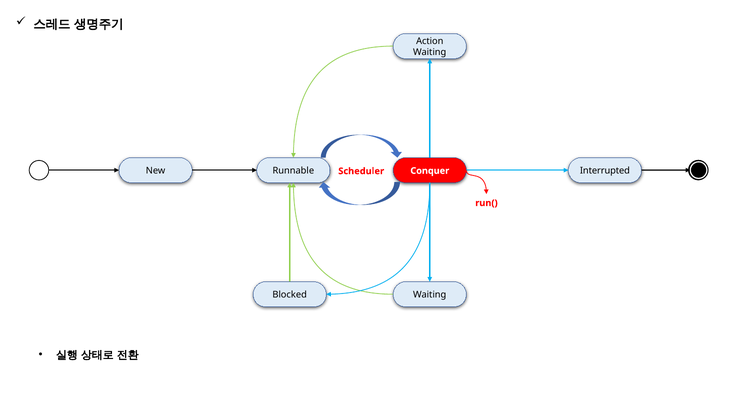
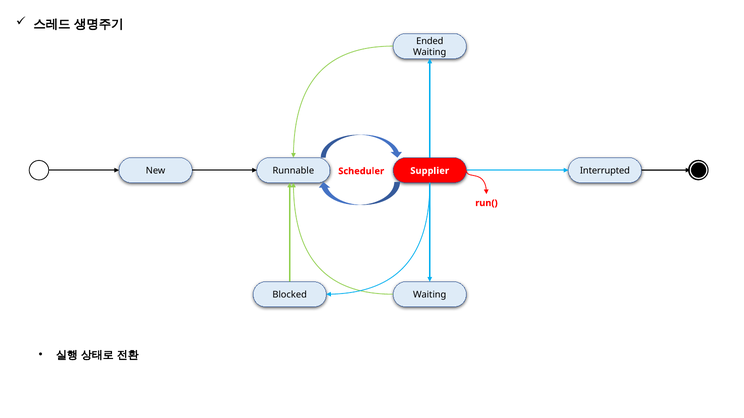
Action: Action -> Ended
Conquer: Conquer -> Supplier
